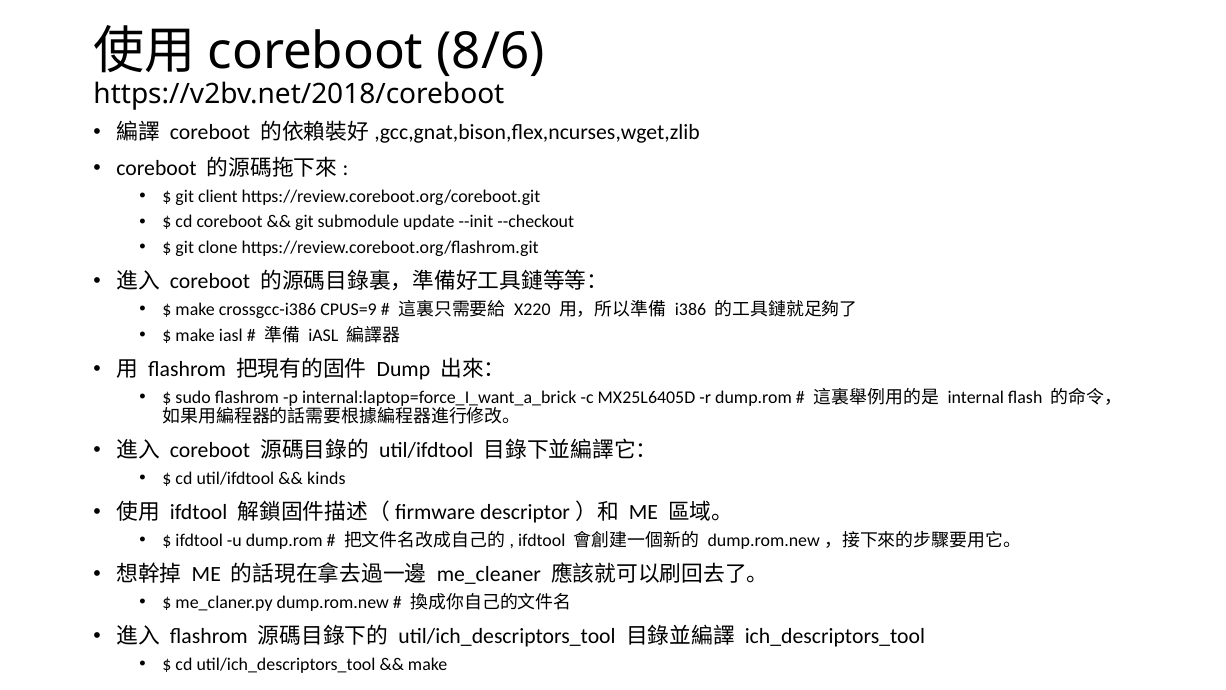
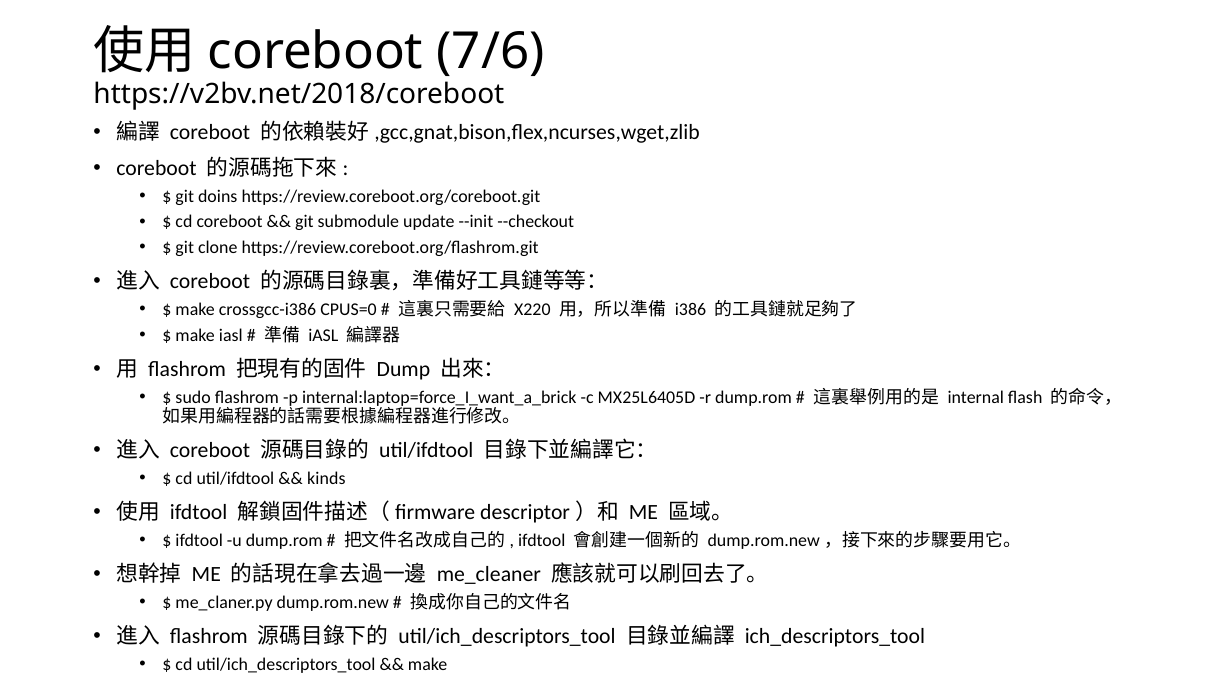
8/6: 8/6 -> 7/6
client: client -> doins
CPUS=9: CPUS=9 -> CPUS=0
